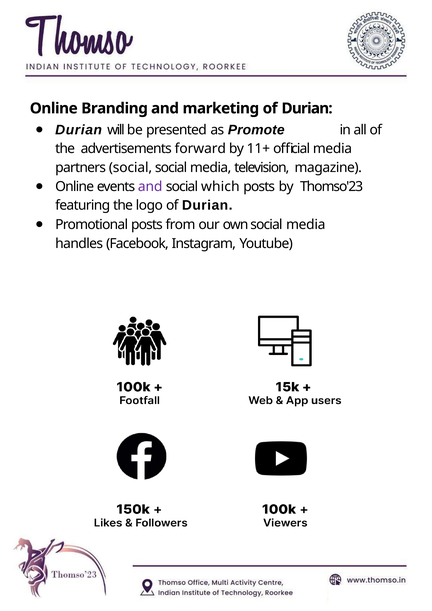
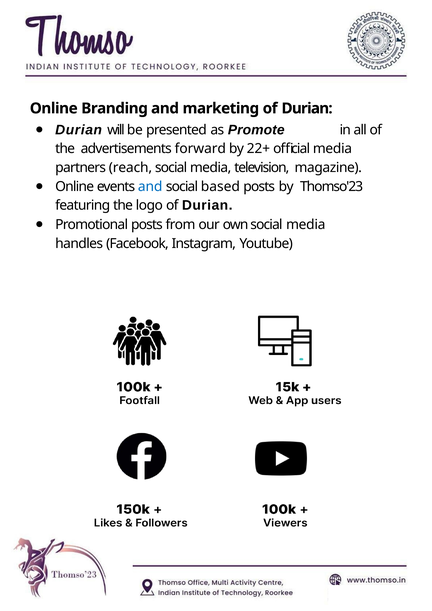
11+: 11+ -> 22+
partners social: social -> reach
and at (150, 186) colour: purple -> blue
which: which -> based
